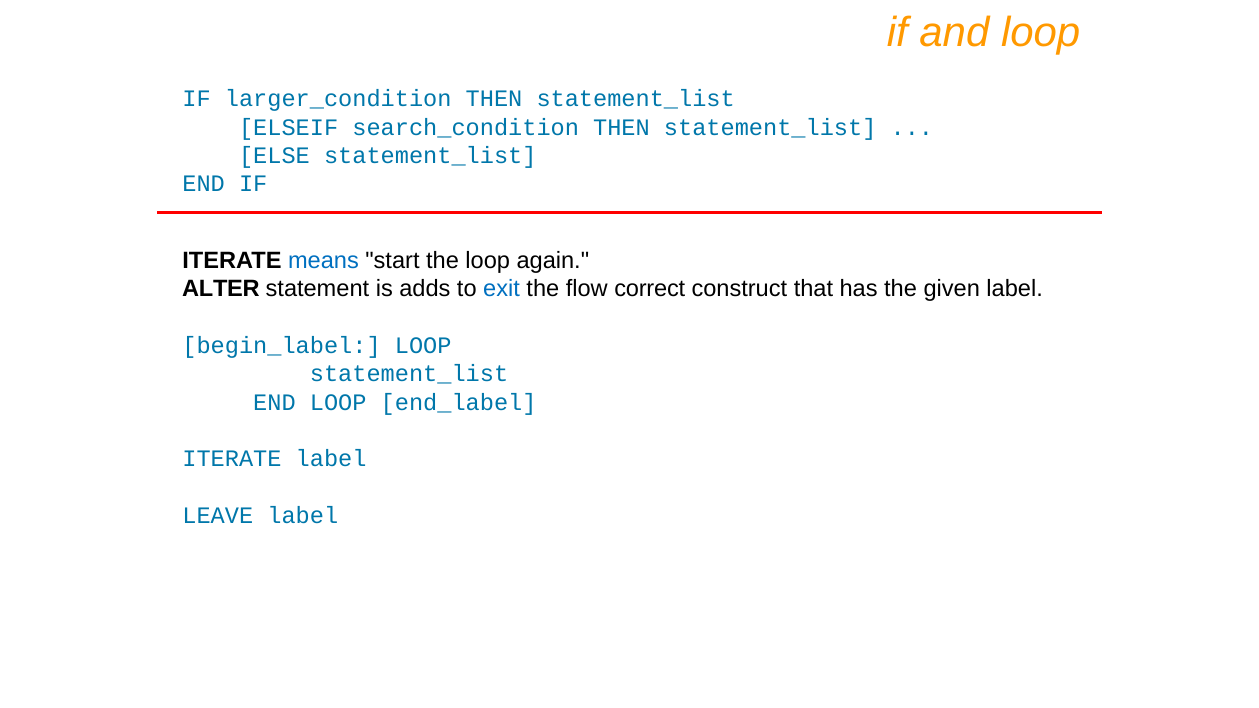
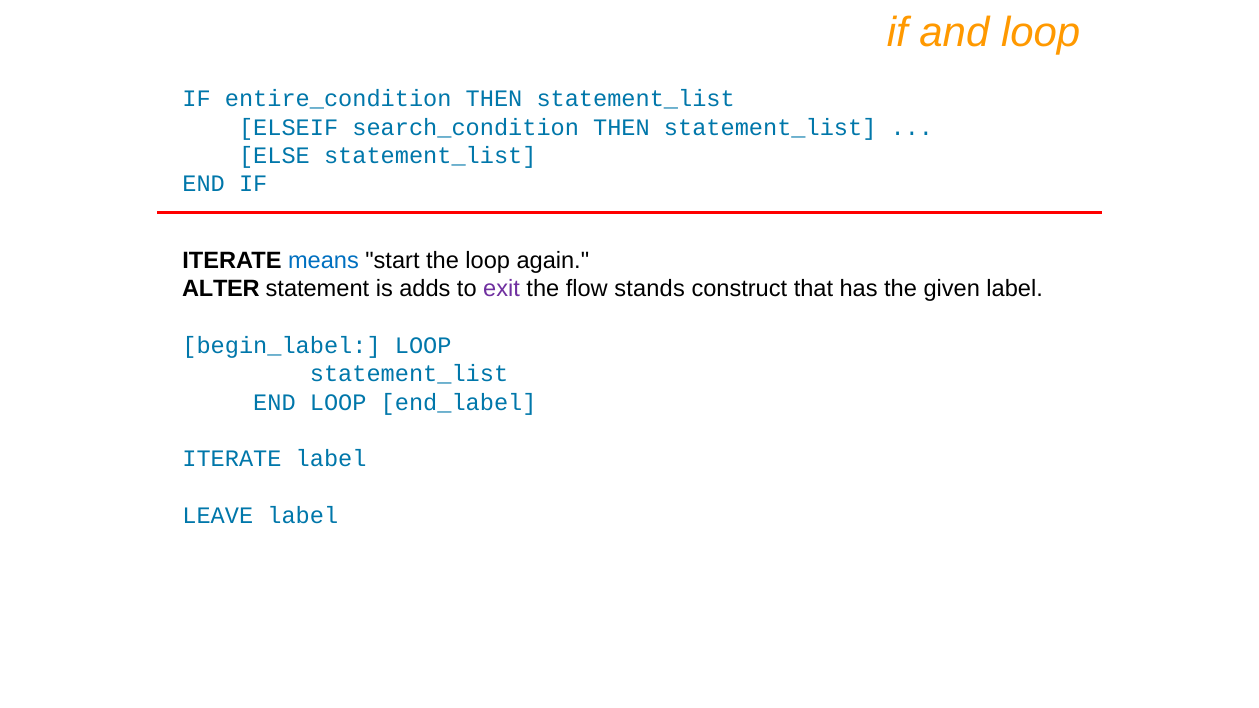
larger_condition: larger_condition -> entire_condition
exit colour: blue -> purple
correct: correct -> stands
